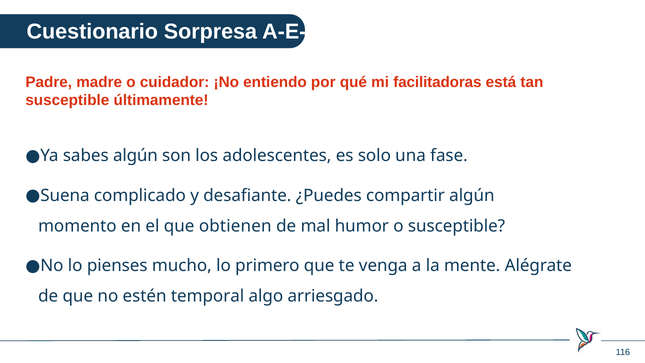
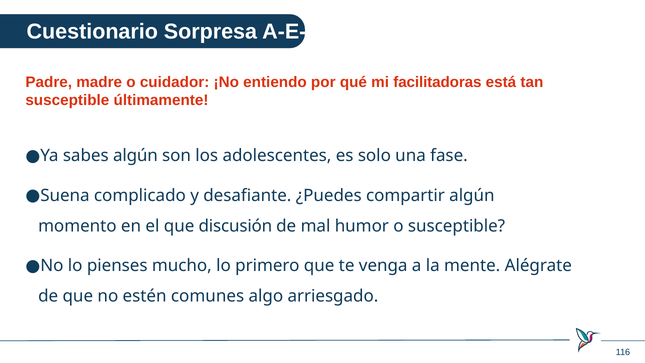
obtienen: obtienen -> discusión
temporal: temporal -> comunes
